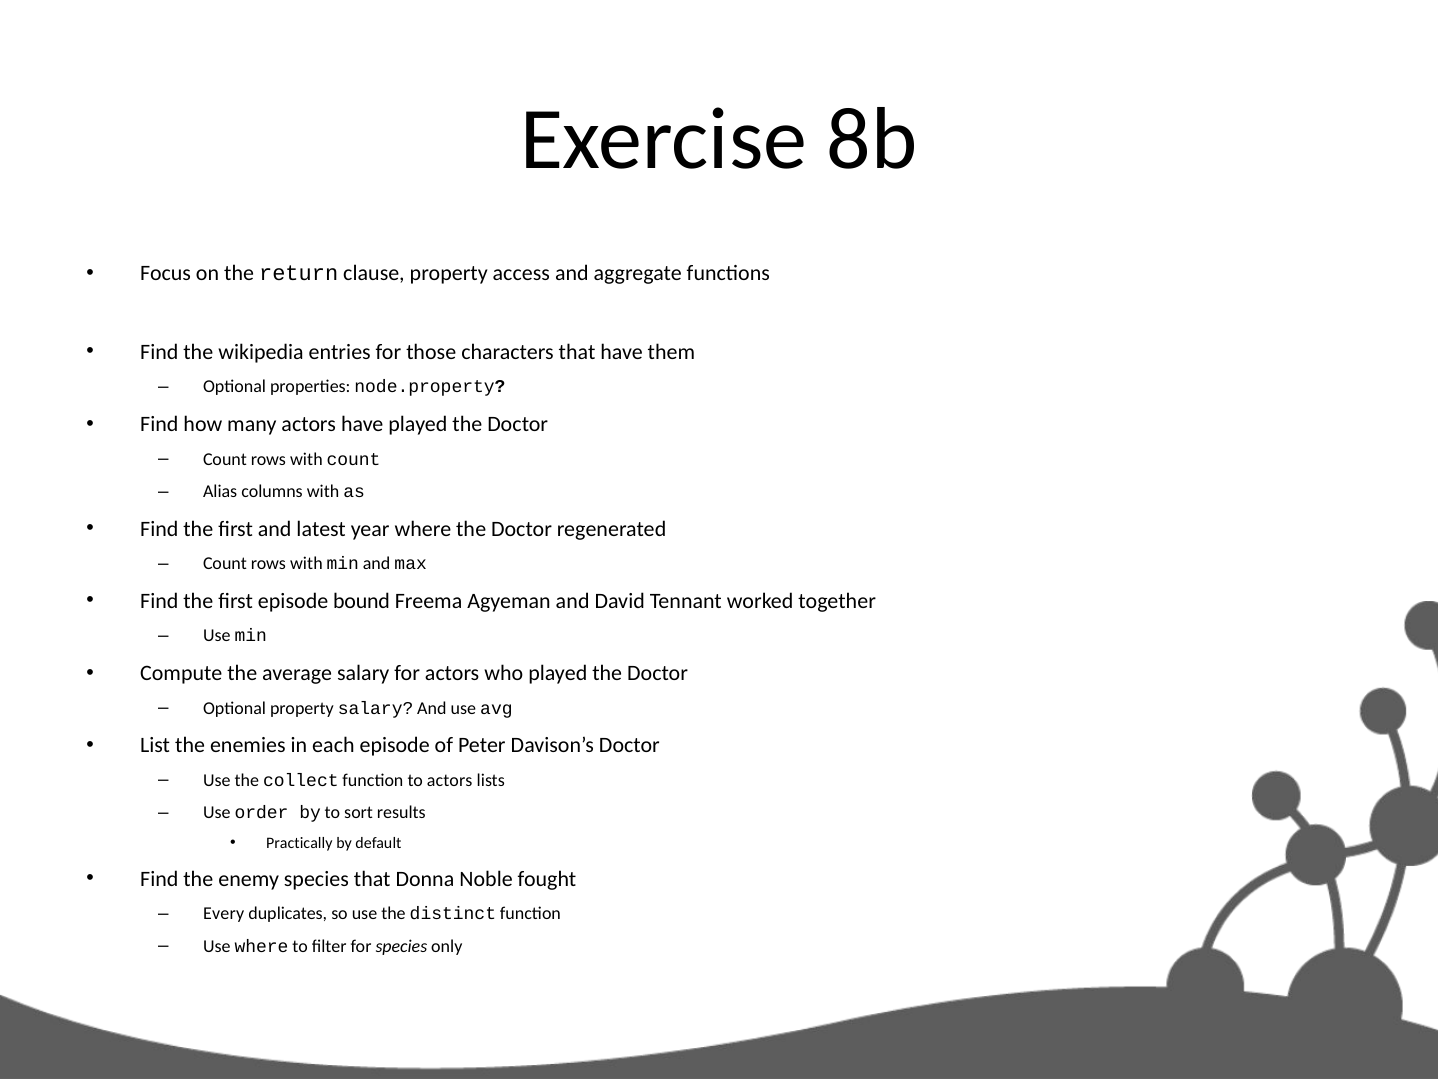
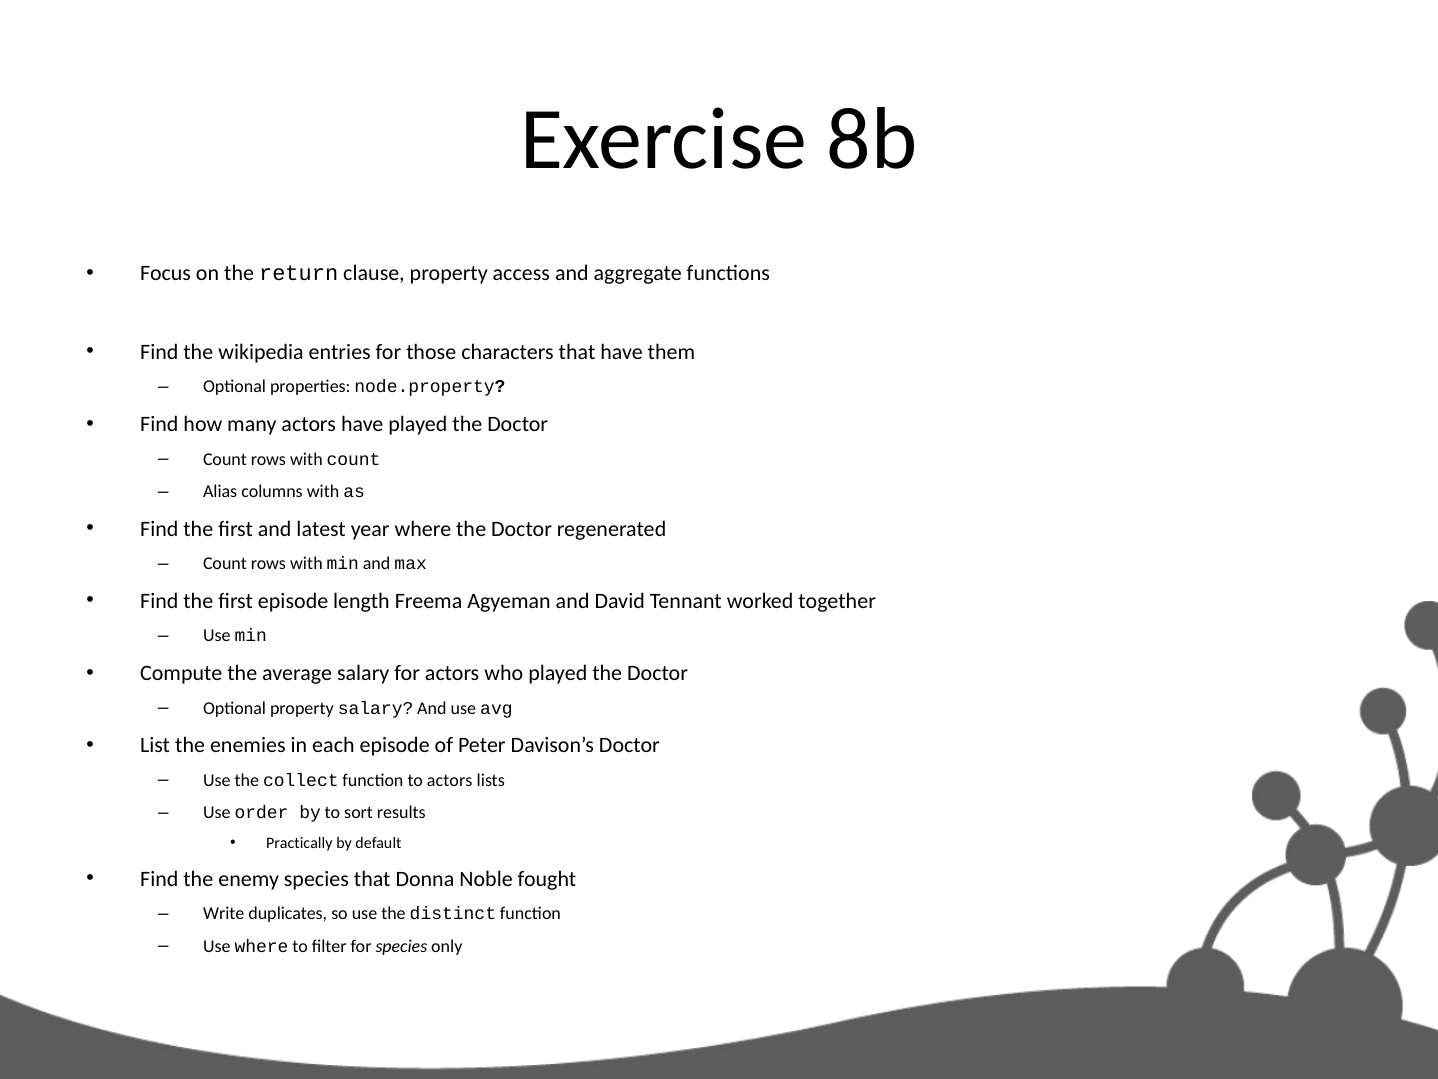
bound: bound -> length
Every: Every -> Write
